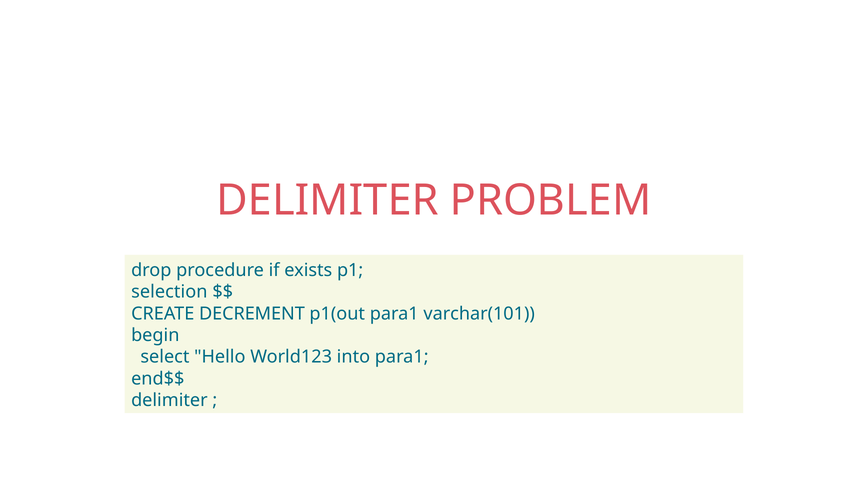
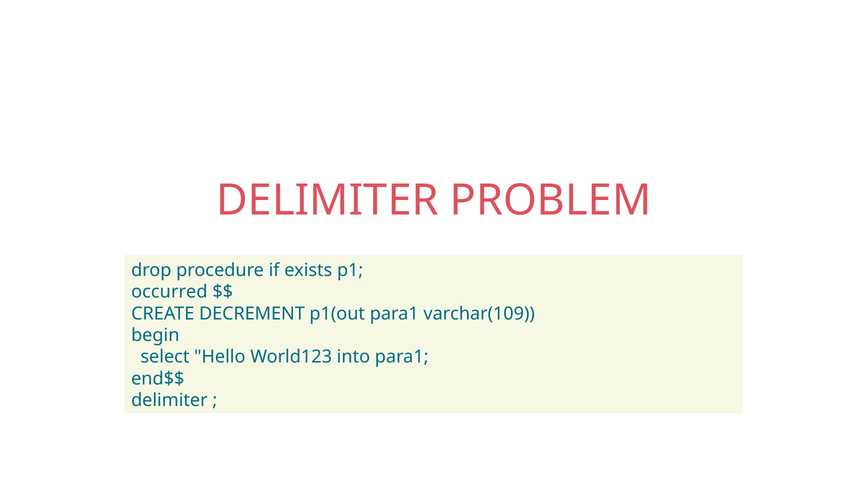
selection: selection -> occurred
varchar(101: varchar(101 -> varchar(109
